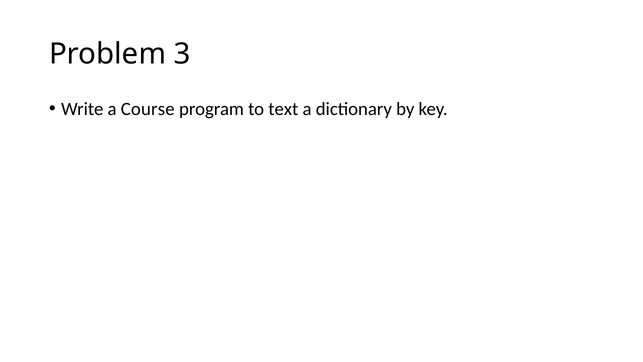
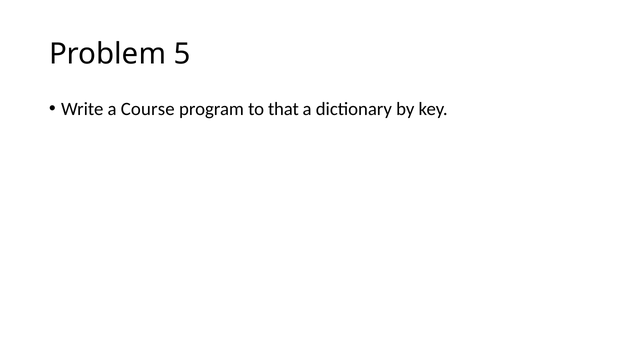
3: 3 -> 5
text: text -> that
